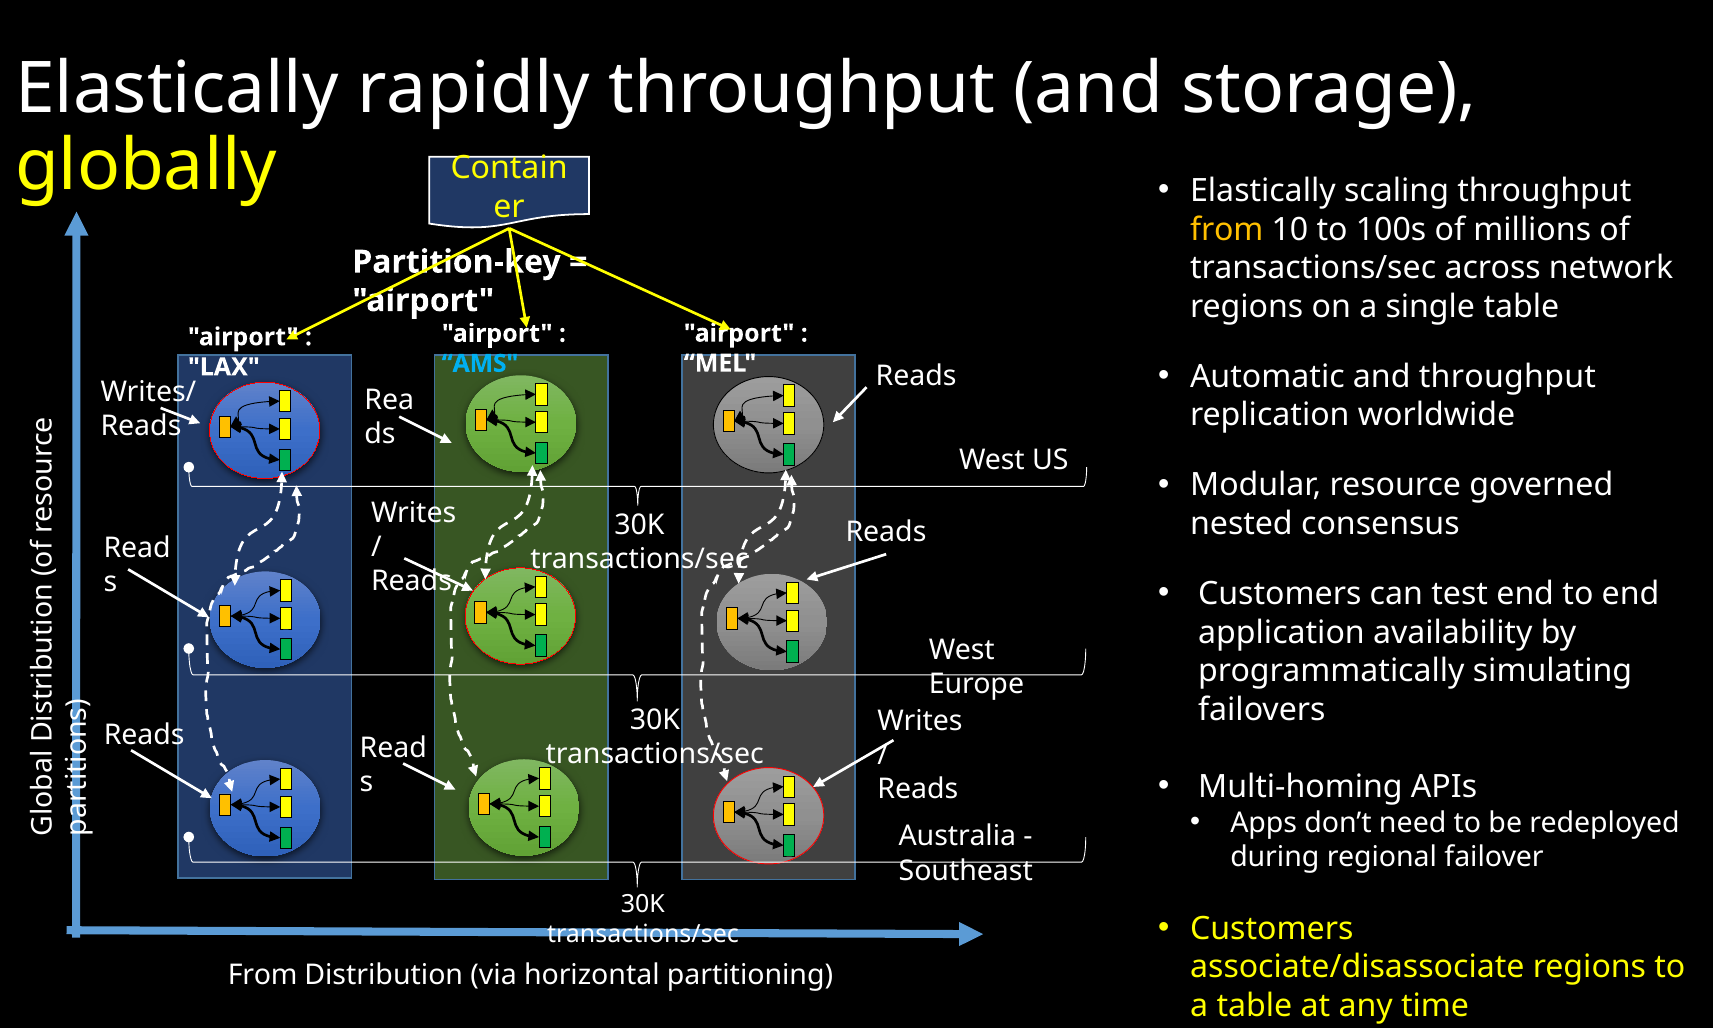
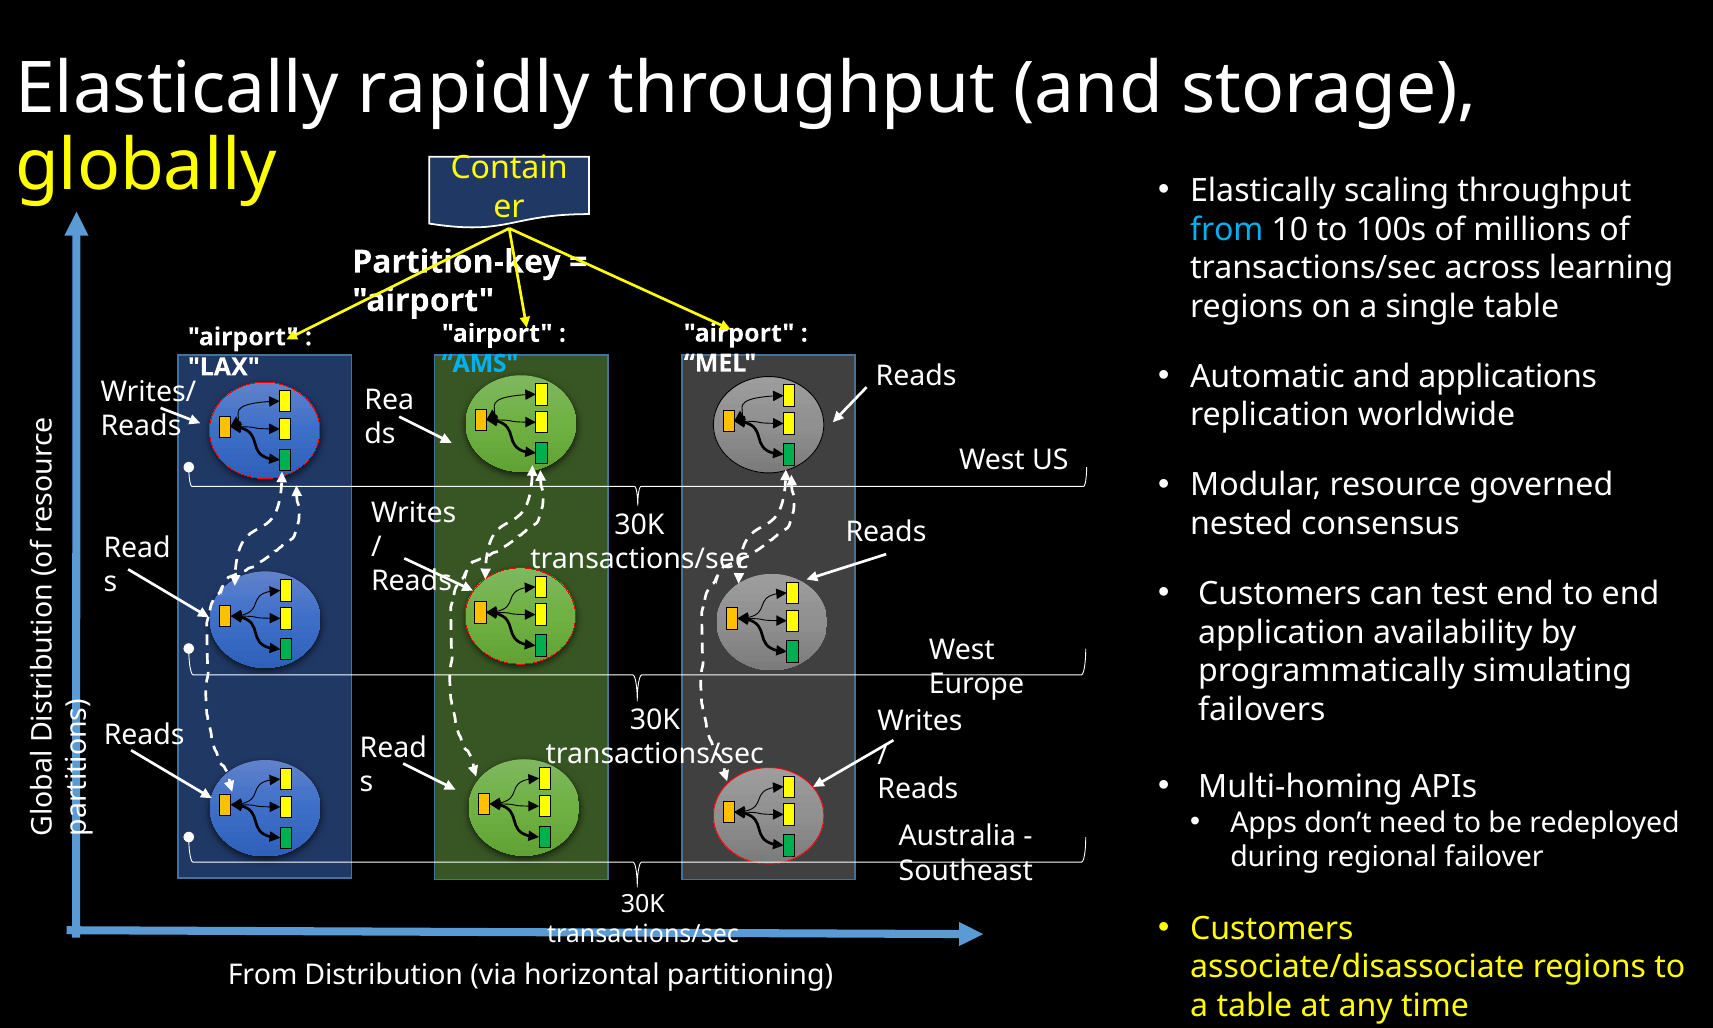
from at (1227, 230) colour: yellow -> light blue
network: network -> learning
and throughput: throughput -> applications
